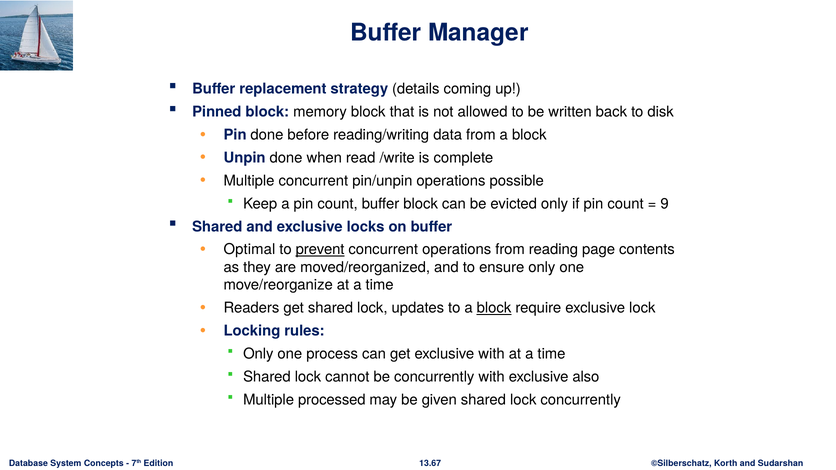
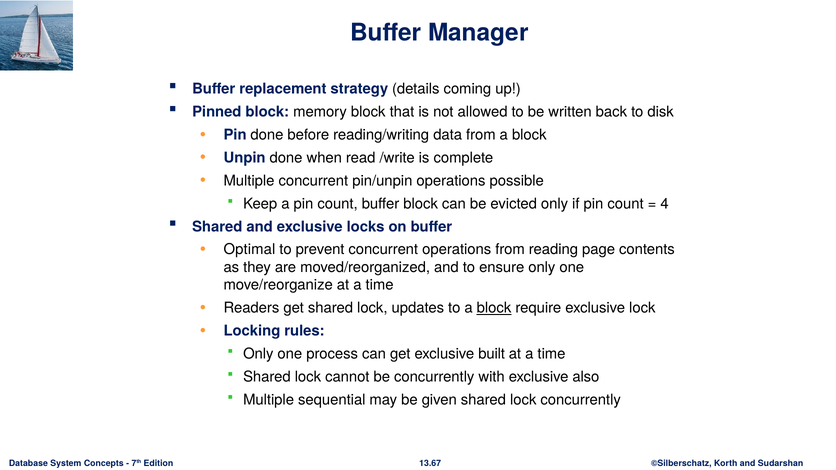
9: 9 -> 4
prevent underline: present -> none
exclusive with: with -> built
processed: processed -> sequential
